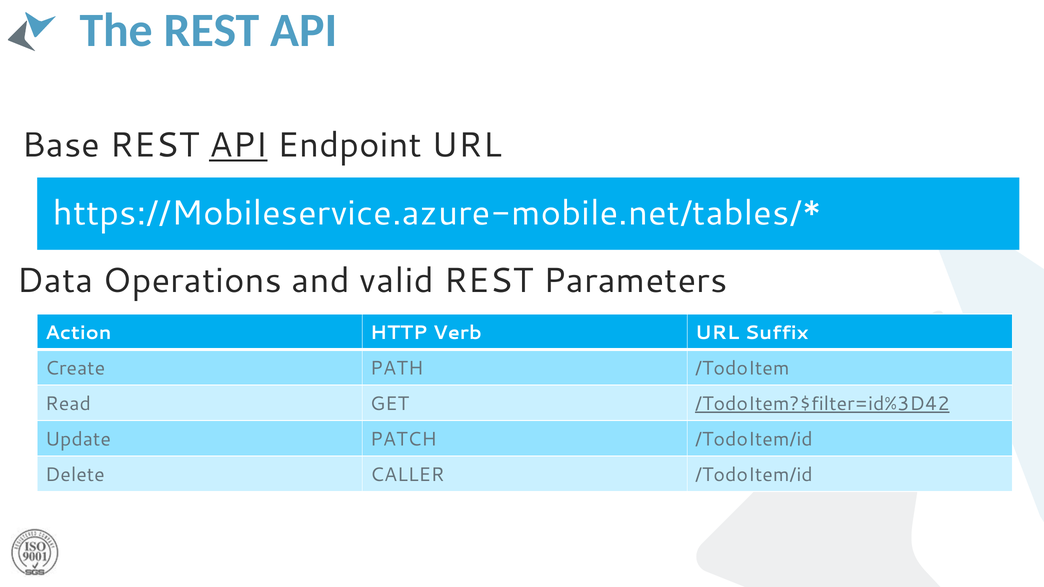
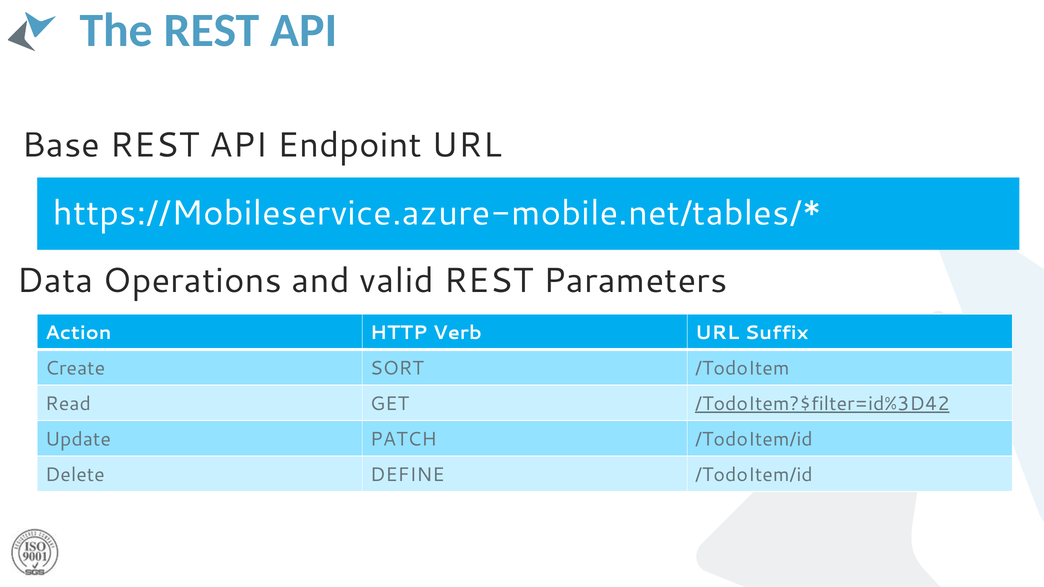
API at (238, 146) underline: present -> none
PATH: PATH -> SORT
CALLER: CALLER -> DEFINE
